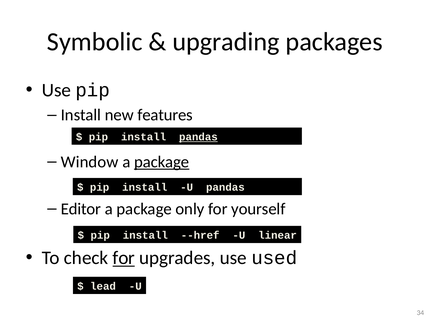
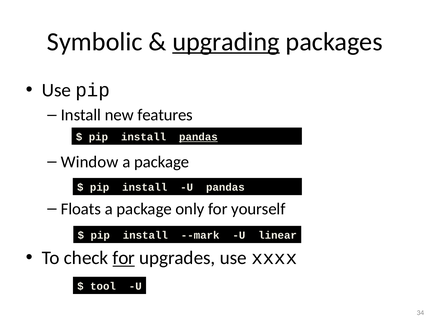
upgrading underline: none -> present
package at (162, 162) underline: present -> none
Editor: Editor -> Floats
--href: --href -> --mark
used: used -> xxxx
lead: lead -> tool
